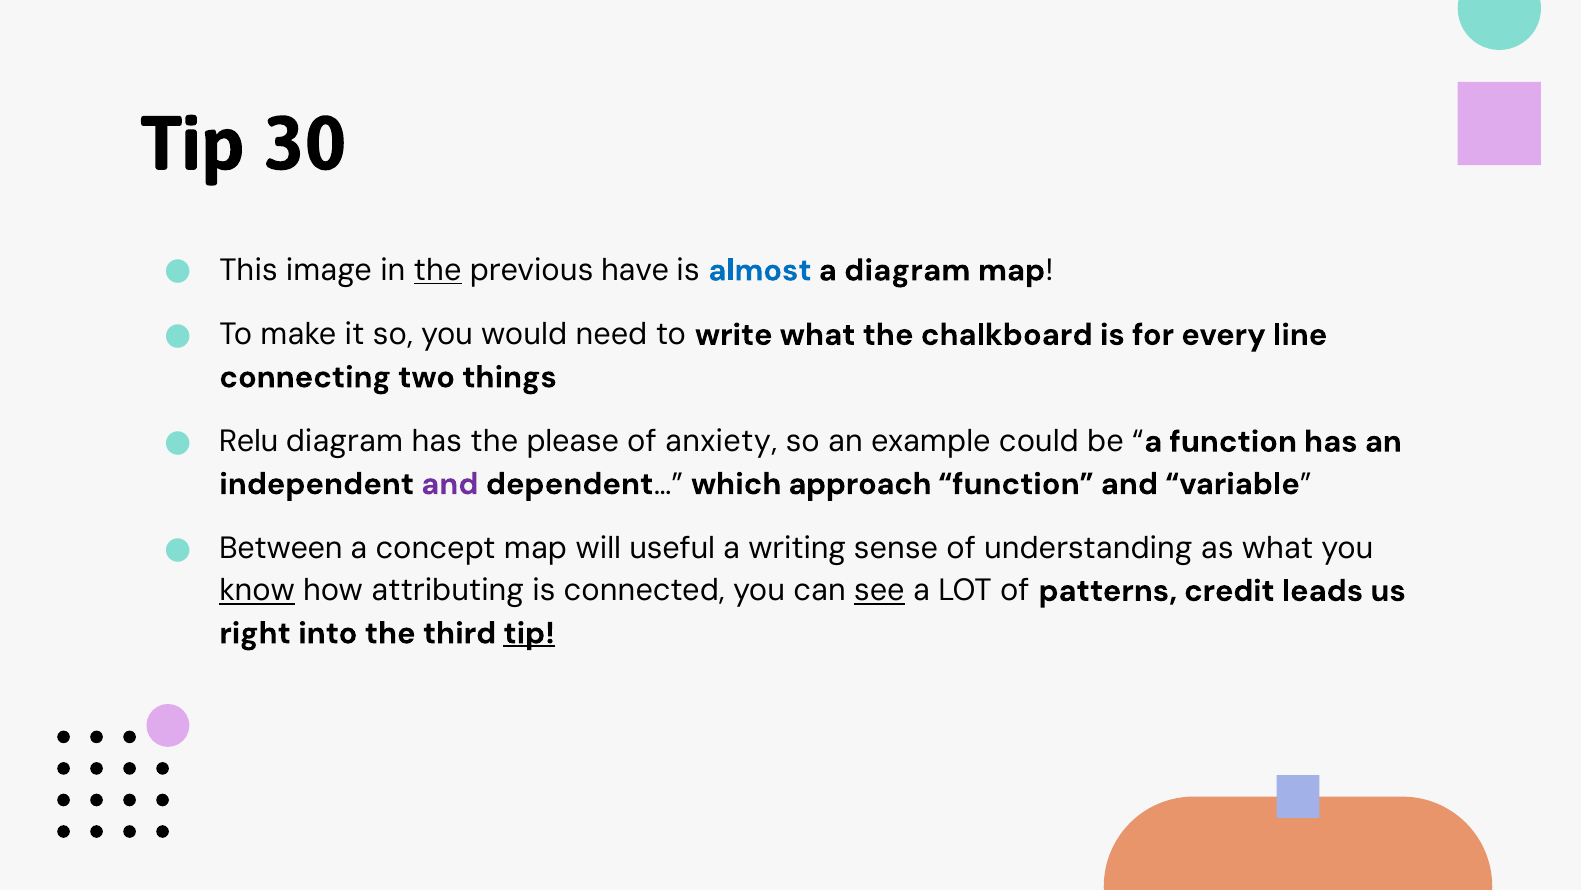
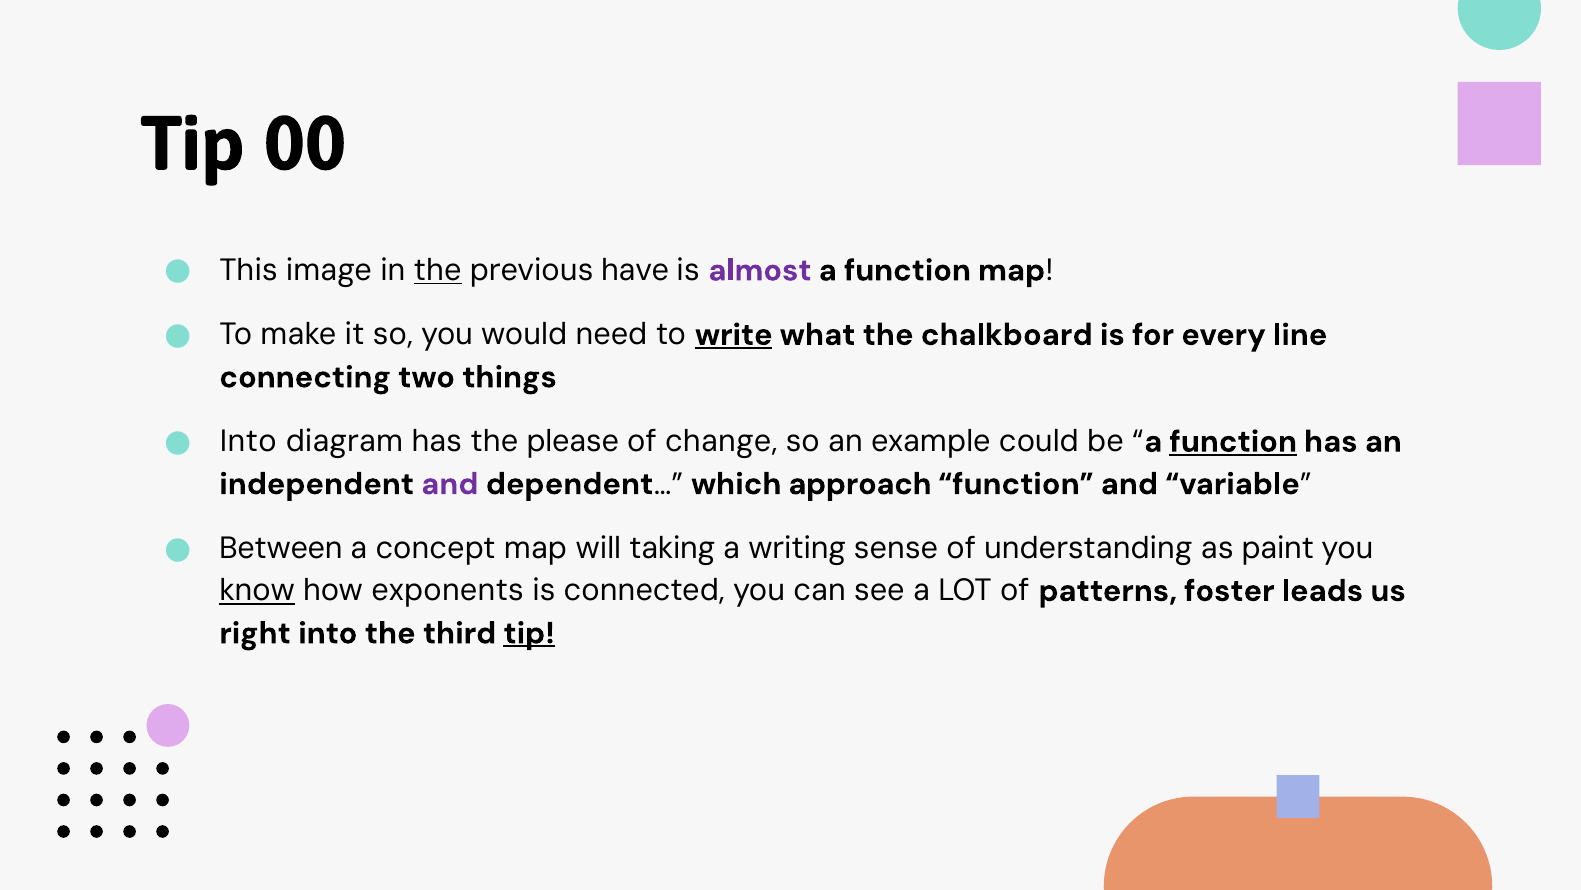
30: 30 -> 00
almost colour: blue -> purple
diagram at (907, 270): diagram -> function
write underline: none -> present
Relu at (249, 441): Relu -> Into
anxiety: anxiety -> change
function at (1233, 441) underline: none -> present
useful: useful -> taking
as what: what -> paint
attributing: attributing -> exponents
see underline: present -> none
credit: credit -> foster
